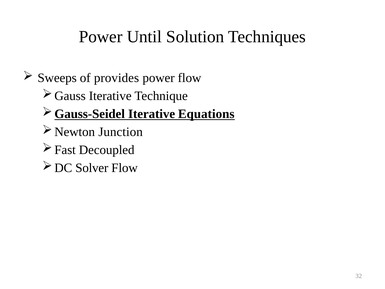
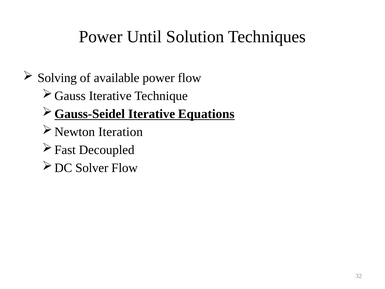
Sweeps: Sweeps -> Solving
provides: provides -> available
Junction: Junction -> Iteration
